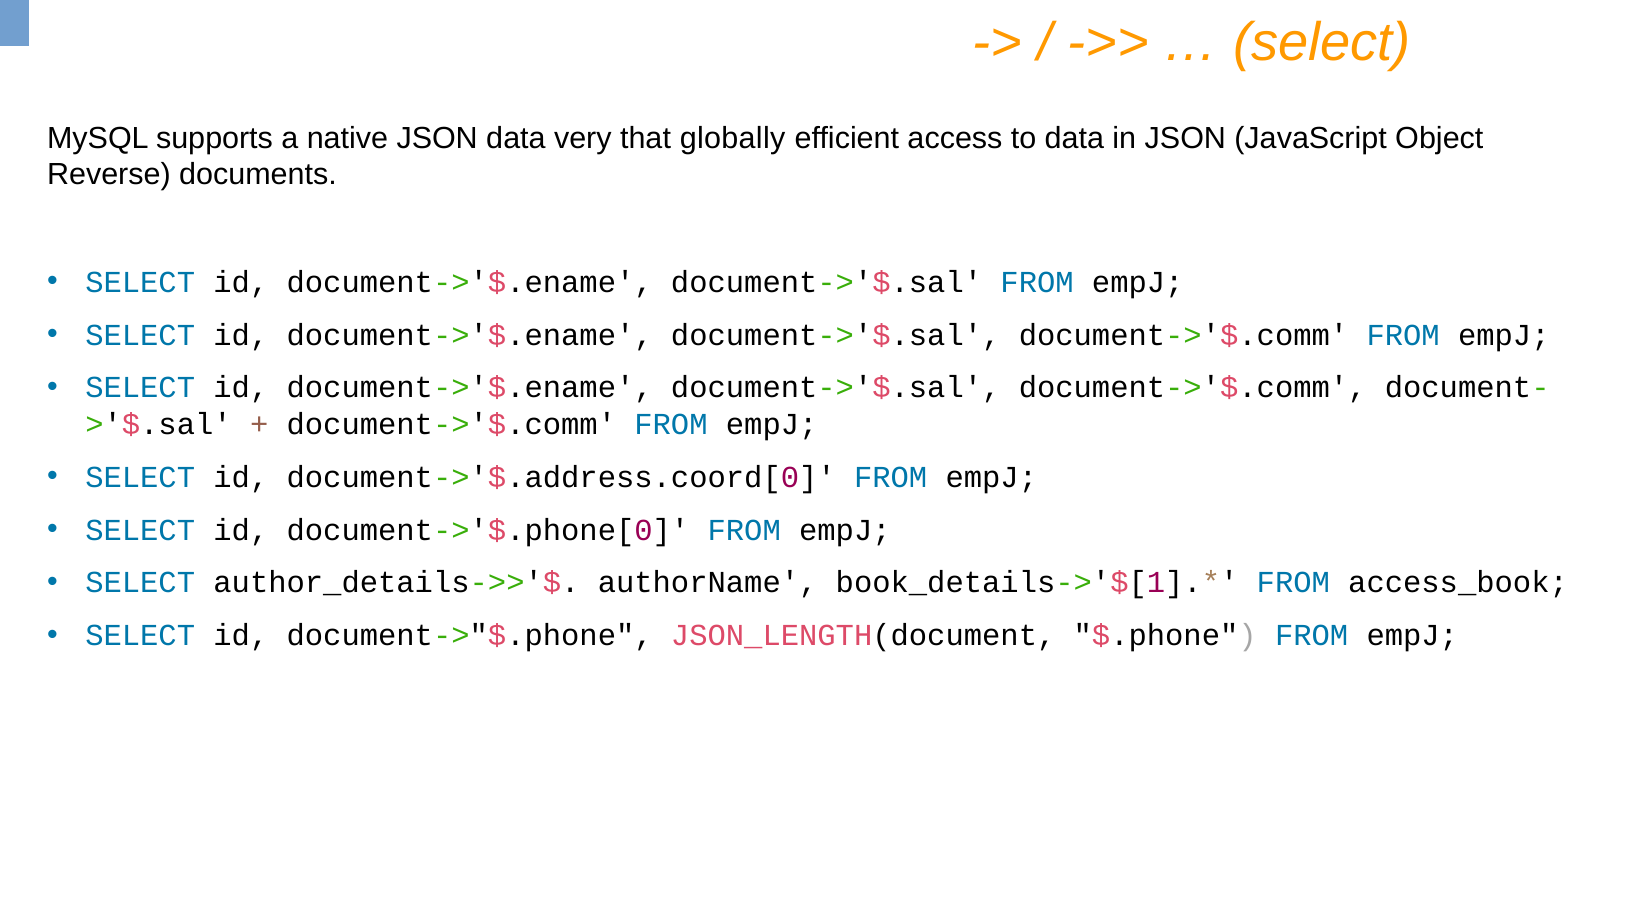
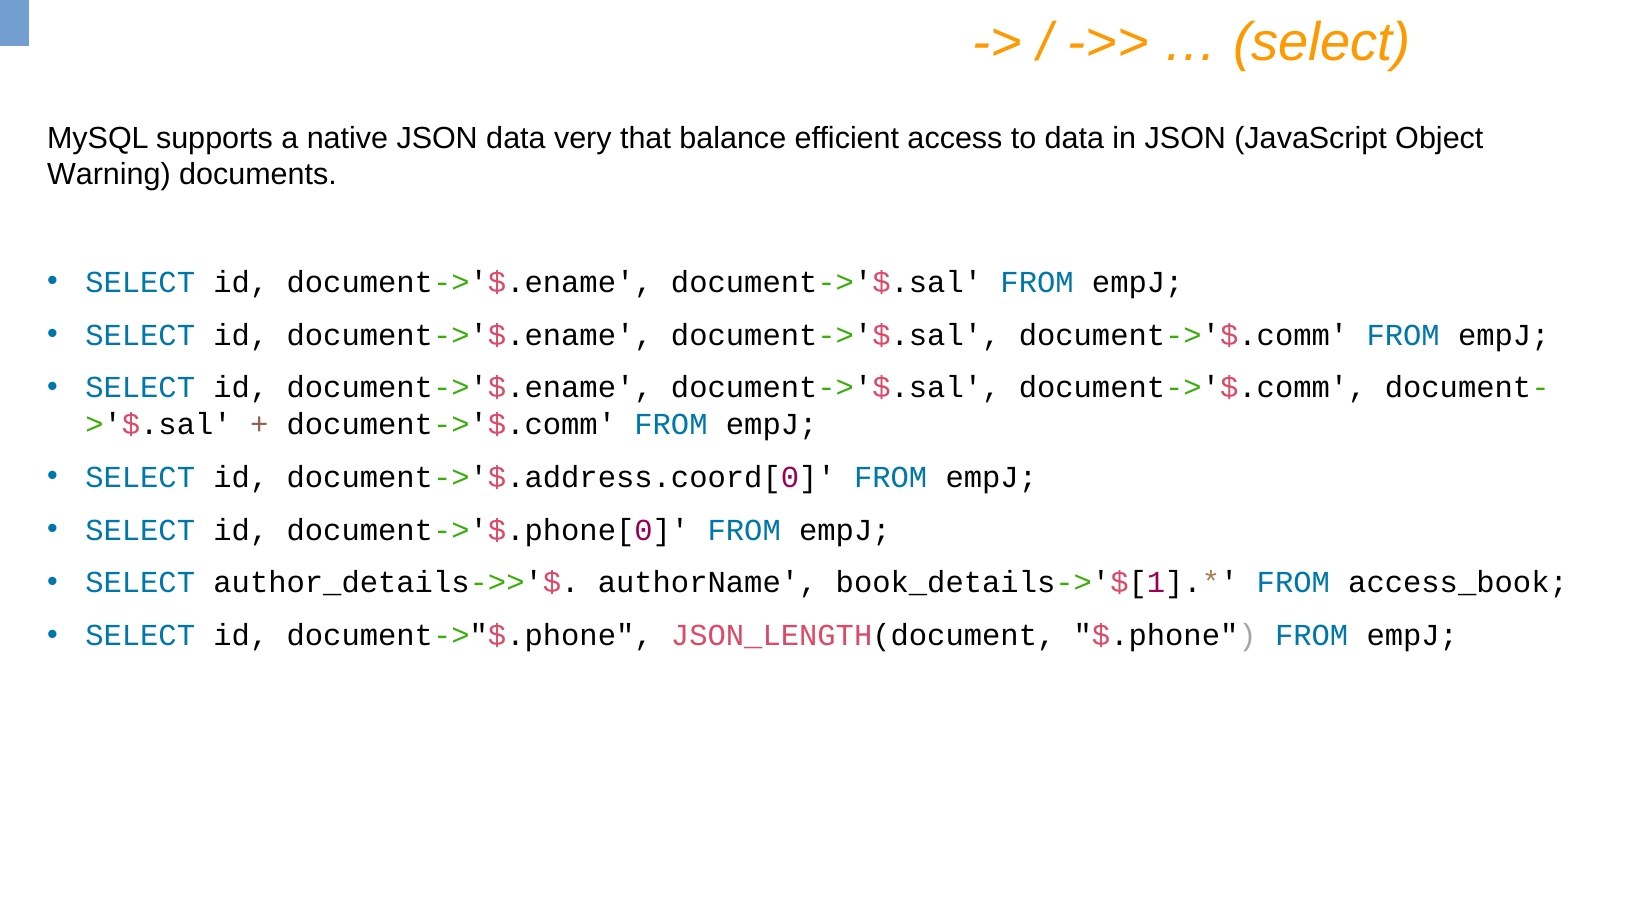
globally: globally -> balance
Reverse: Reverse -> Warning
